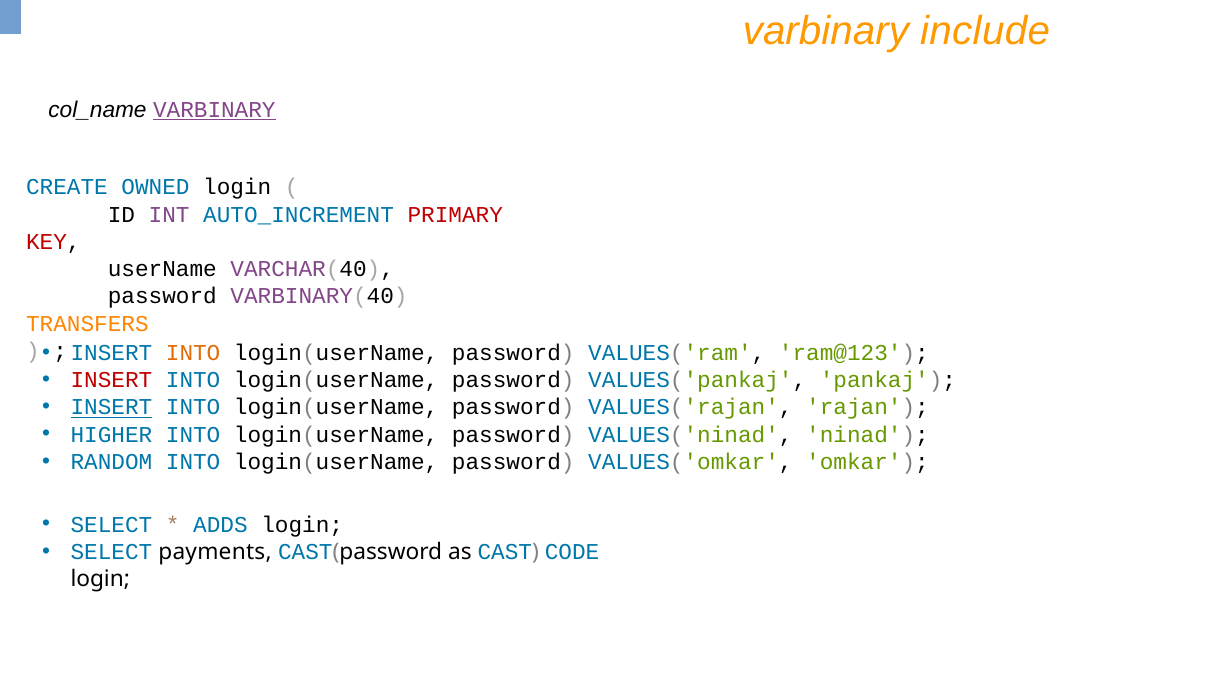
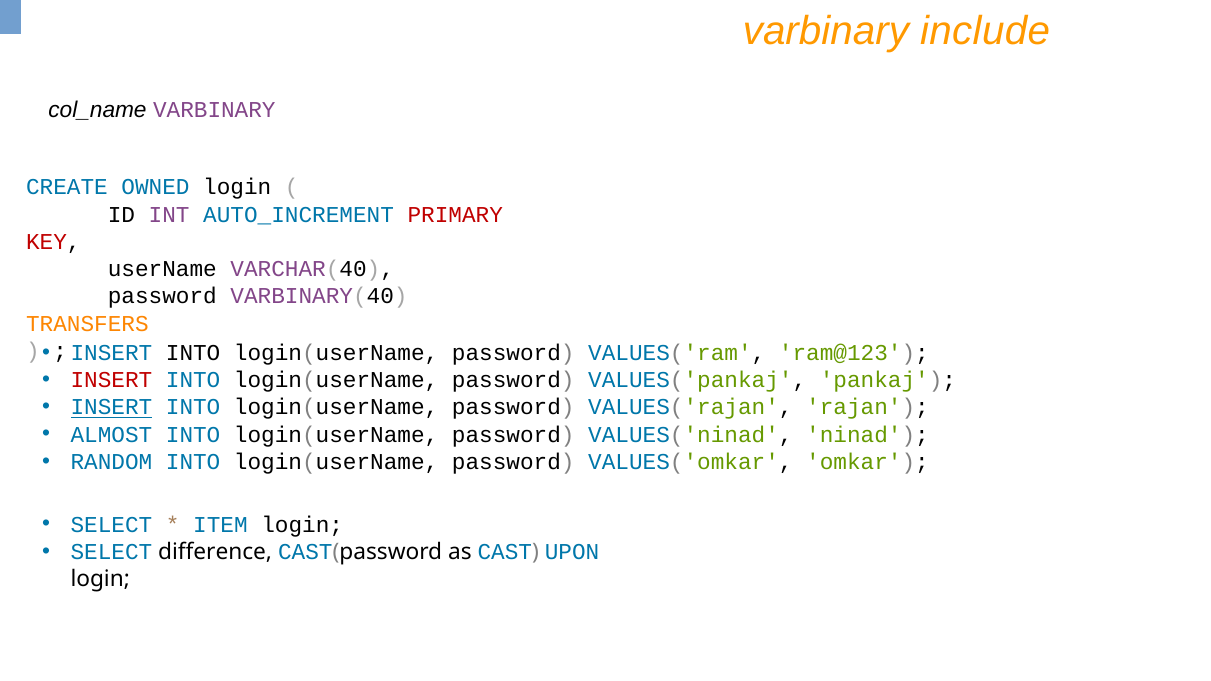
VARBINARY at (214, 110) underline: present -> none
INTO at (193, 353) colour: orange -> black
HIGHER: HIGHER -> ALMOST
ADDS: ADDS -> ITEM
payments: payments -> difference
CODE: CODE -> UPON
